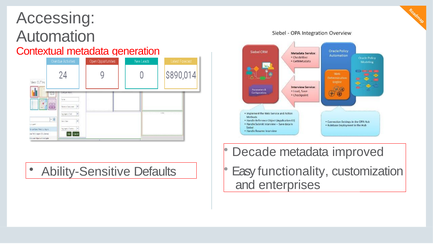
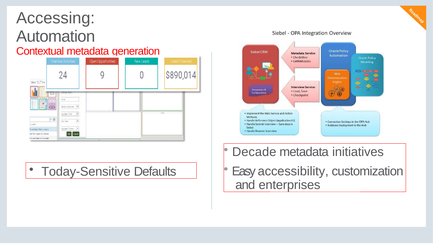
improved: improved -> initiatives
functionality: functionality -> accessibility
Ability-Sensitive: Ability-Sensitive -> Today-Sensitive
